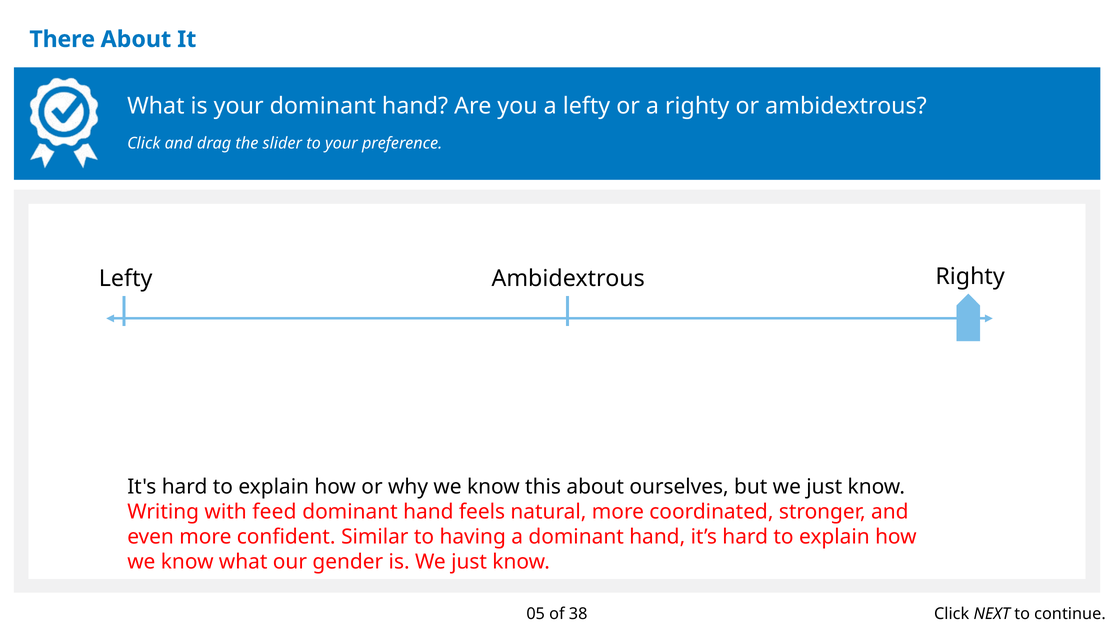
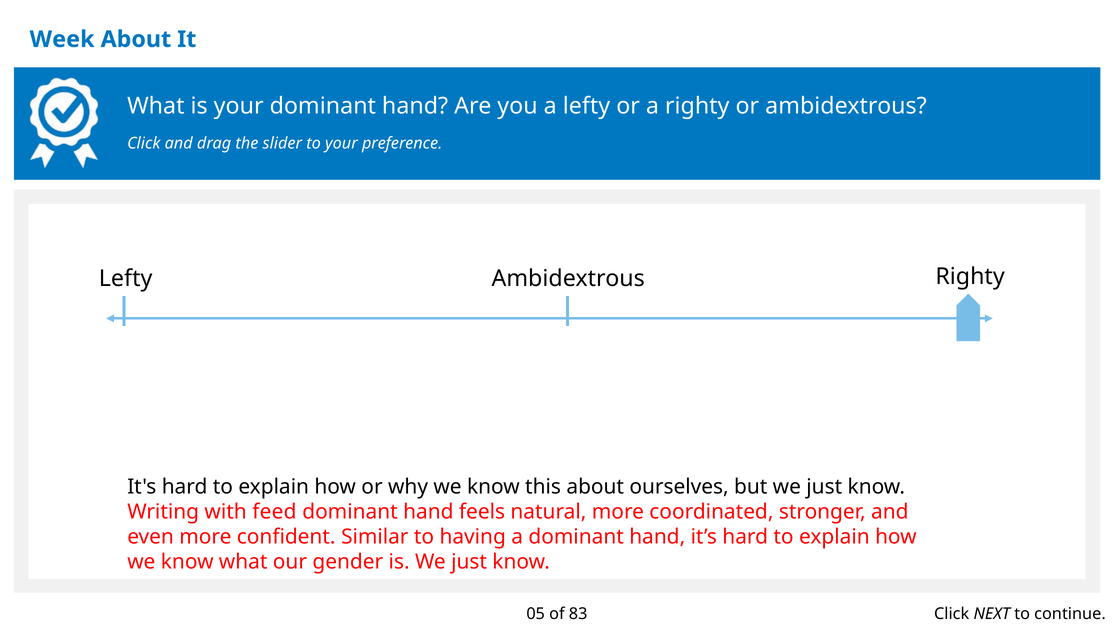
There: There -> Week
38: 38 -> 83
